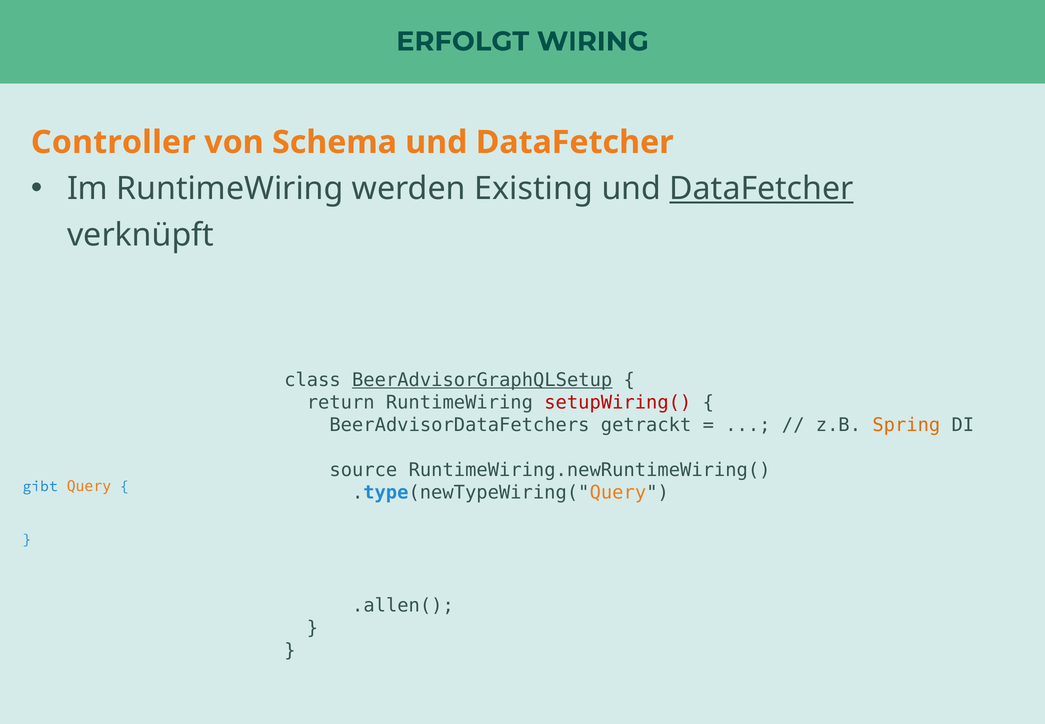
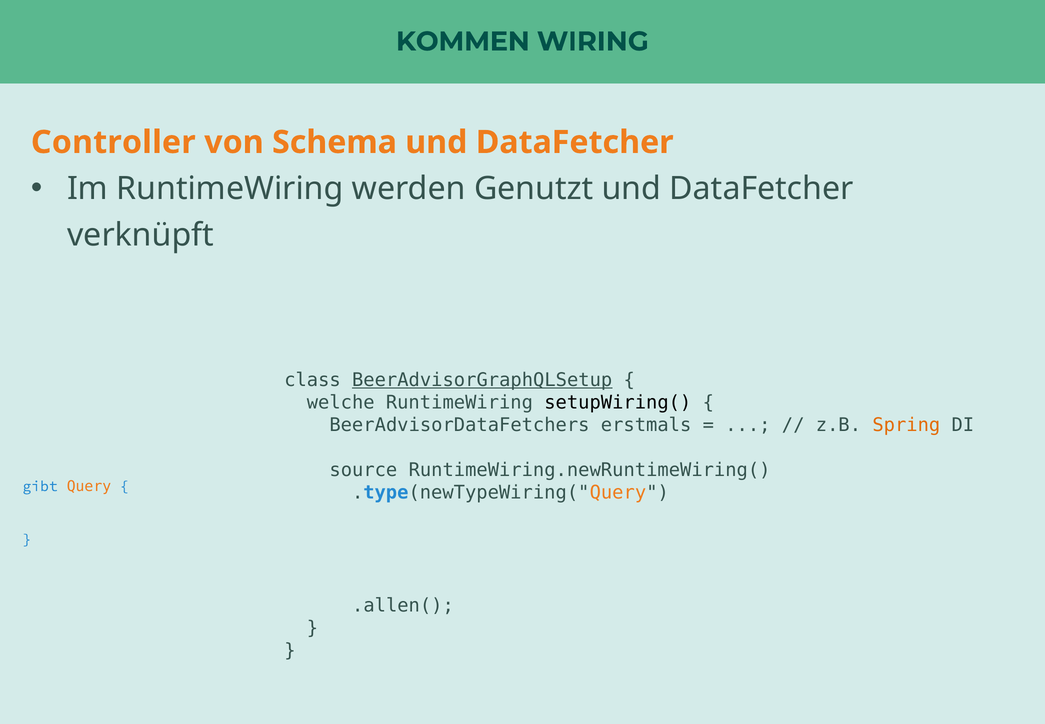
ERFOLGT: ERFOLGT -> KOMMEN
Existing: Existing -> Genutzt
DataFetcher at (762, 189) underline: present -> none
return: return -> welche
setupWiring( colour: red -> black
getrackt: getrackt -> erstmals
